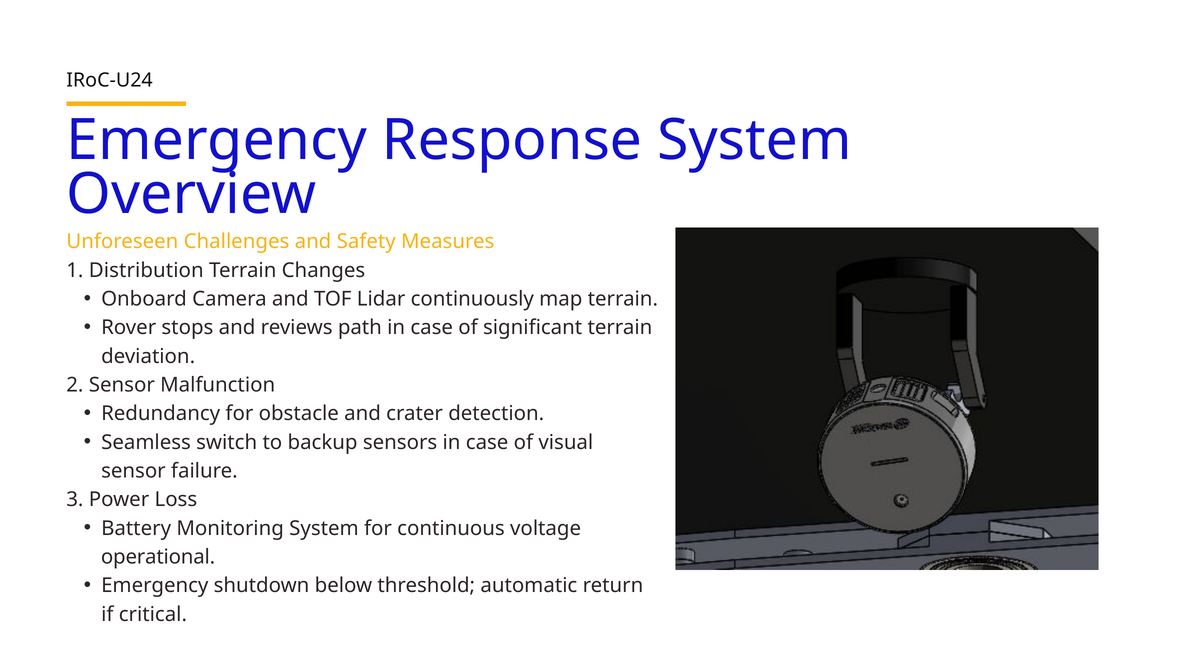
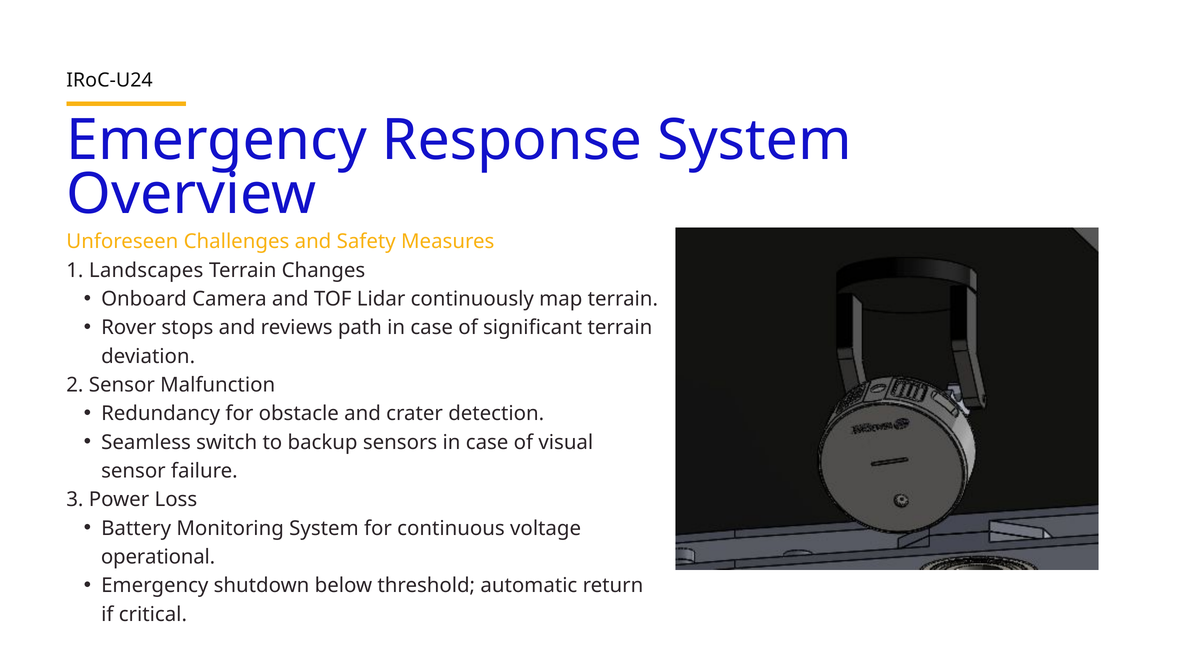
Distribution: Distribution -> Landscapes
